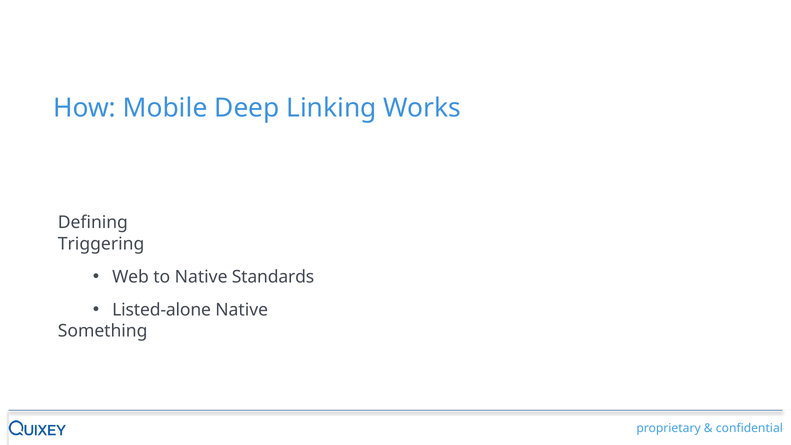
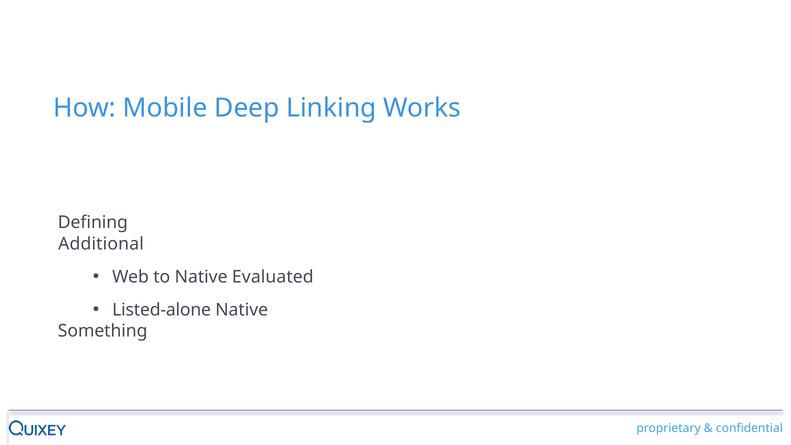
Triggering: Triggering -> Additional
Standards: Standards -> Evaluated
